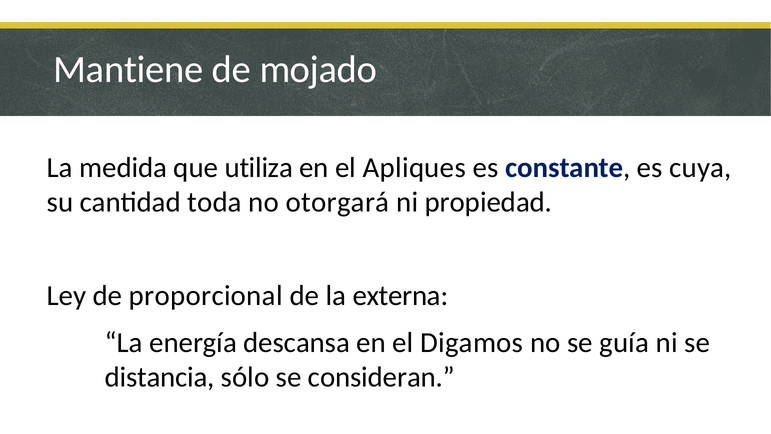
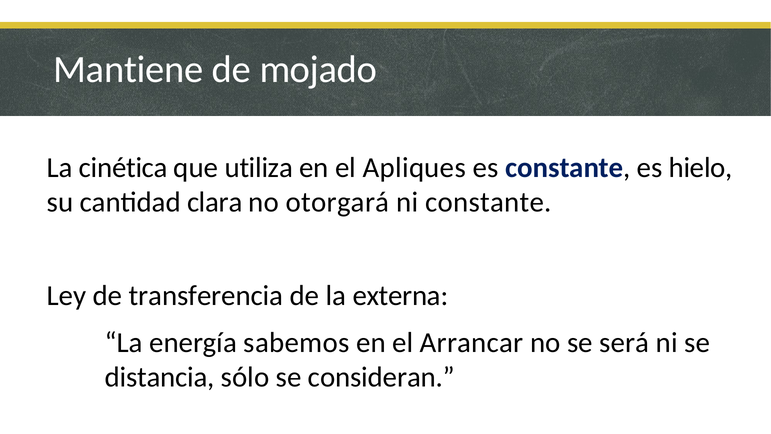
medida: medida -> cinética
cuya: cuya -> hielo
toda: toda -> clara
ni propiedad: propiedad -> constante
proporcional: proporcional -> transferencia
descansa: descansa -> sabemos
Digamos: Digamos -> Arrancar
guía: guía -> será
